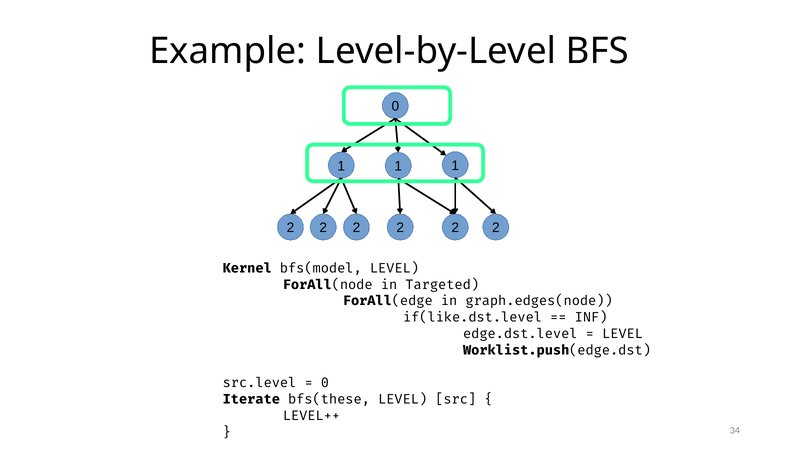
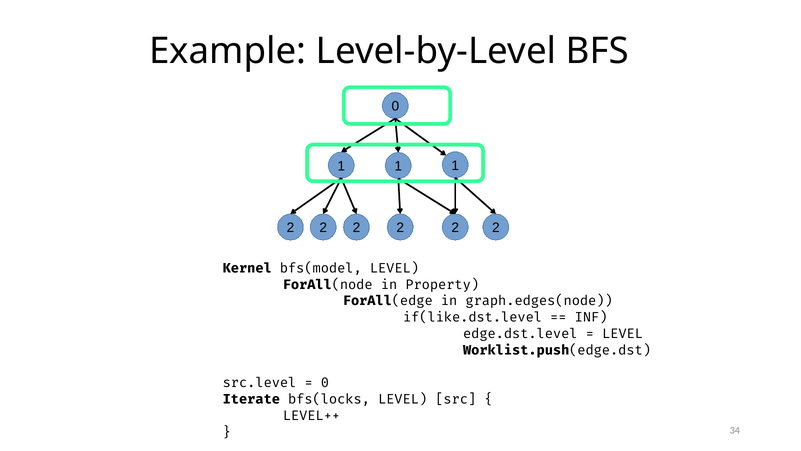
Targeted: Targeted -> Property
bfs(these: bfs(these -> bfs(locks
